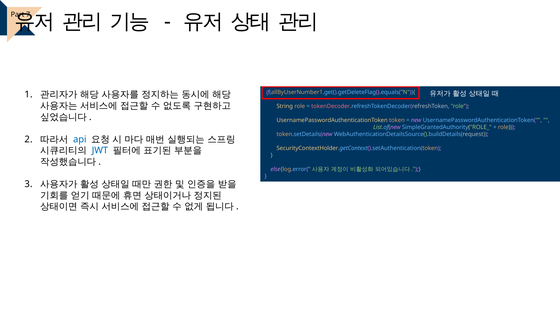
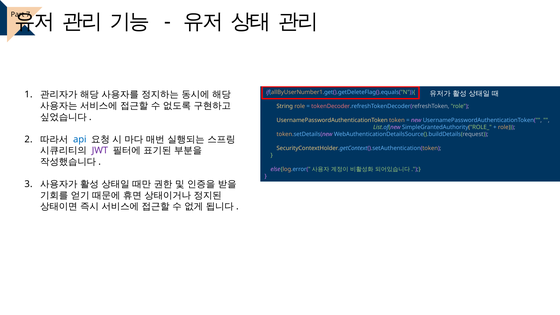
JWT colour: blue -> purple
